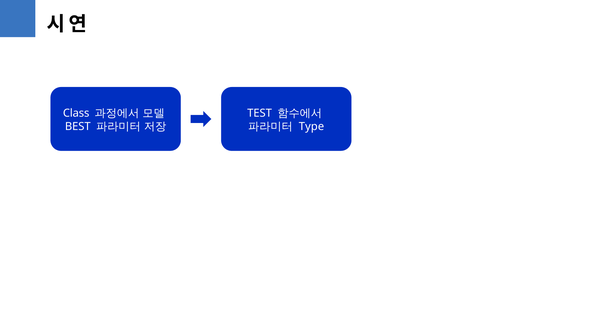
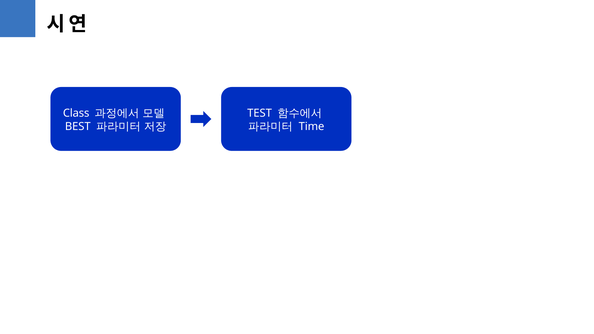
Type: Type -> Time
